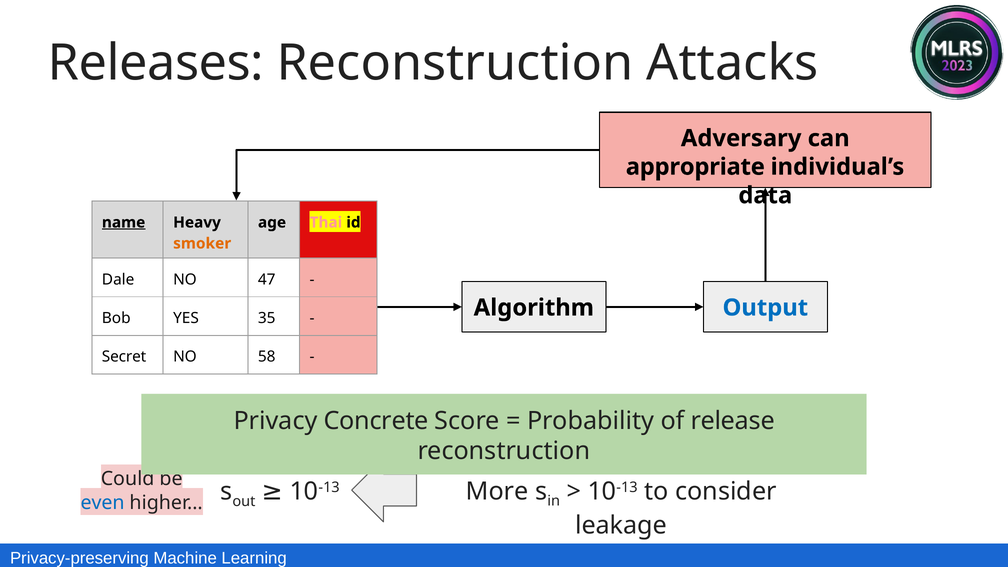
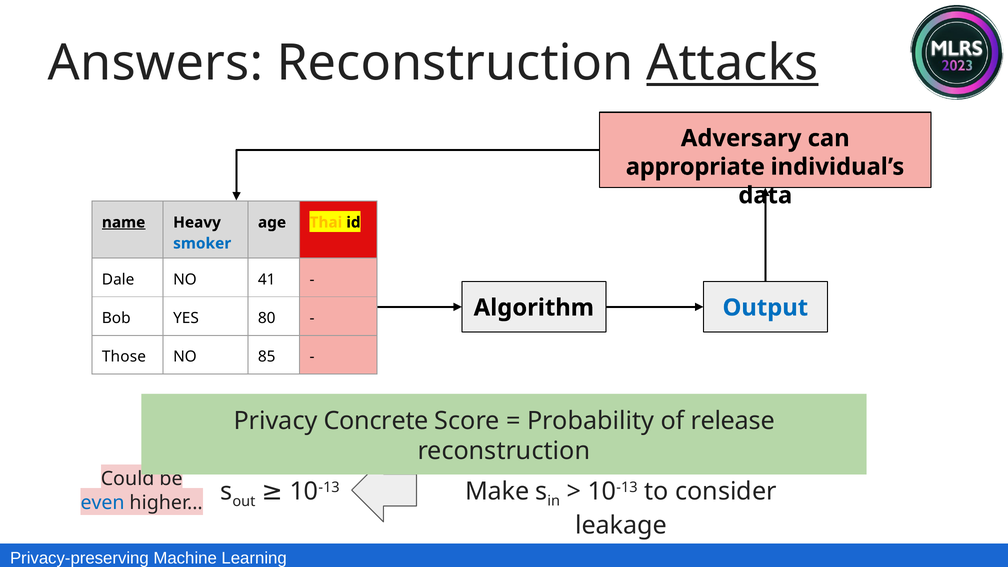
Releases: Releases -> Answers
Attacks underline: none -> present
Thai colour: pink -> yellow
smoker colour: orange -> blue
47: 47 -> 41
35: 35 -> 80
Secret: Secret -> Those
58: 58 -> 85
More: More -> Make
